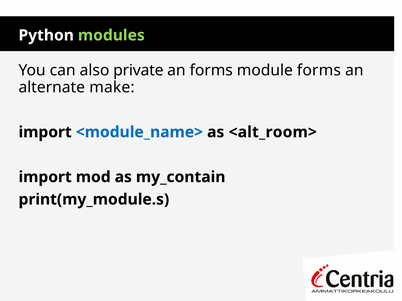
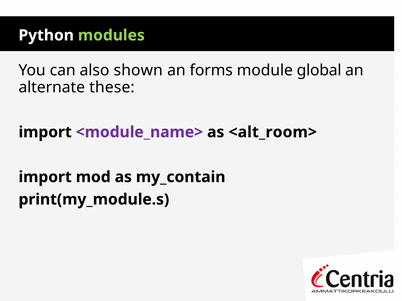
private: private -> shown
module forms: forms -> global
make: make -> these
<module_name> colour: blue -> purple
